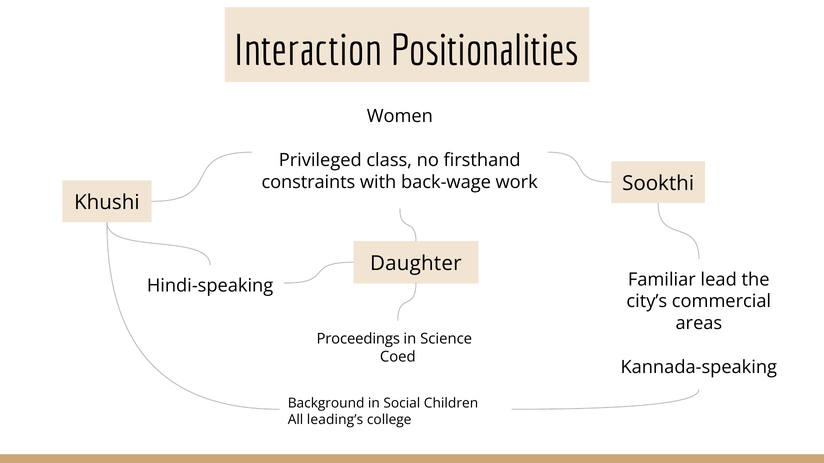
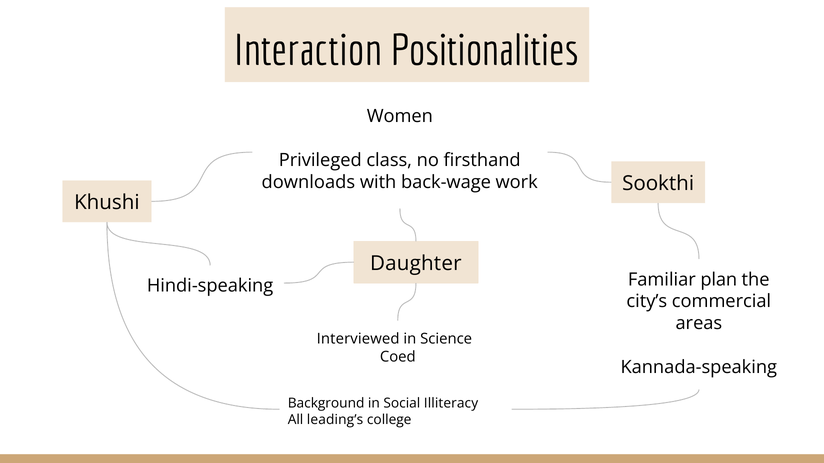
constraints: constraints -> downloads
lead: lead -> plan
Proceedings: Proceedings -> Interviewed
Children: Children -> Illiteracy
